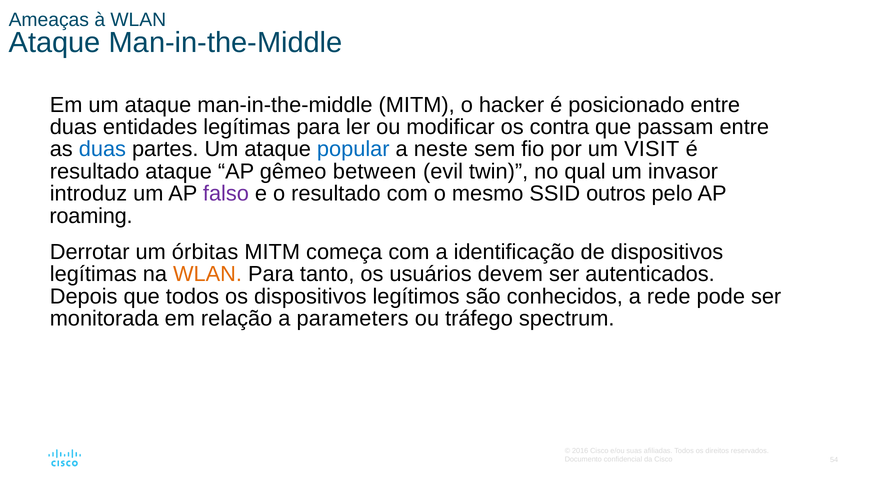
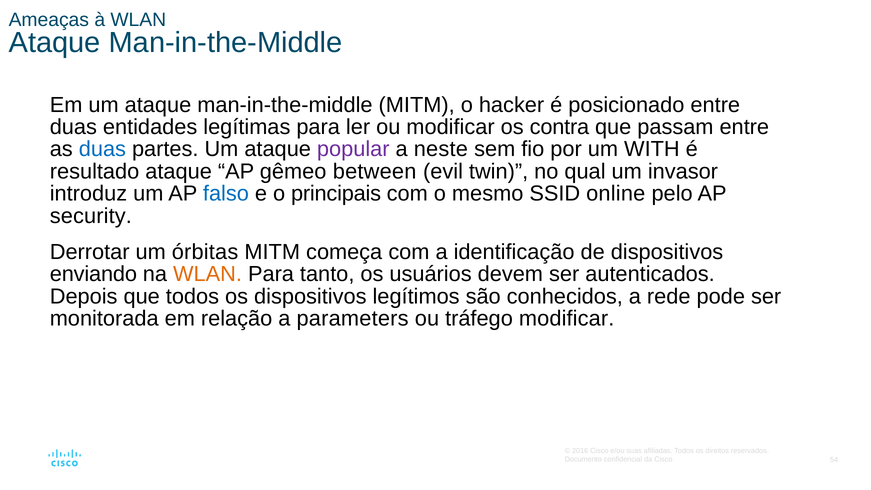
popular colour: blue -> purple
VISIT: VISIT -> WITH
falso colour: purple -> blue
o resultado: resultado -> principais
outros: outros -> online
roaming: roaming -> security
legítimas at (93, 274): legítimas -> enviando
tráfego spectrum: spectrum -> modificar
